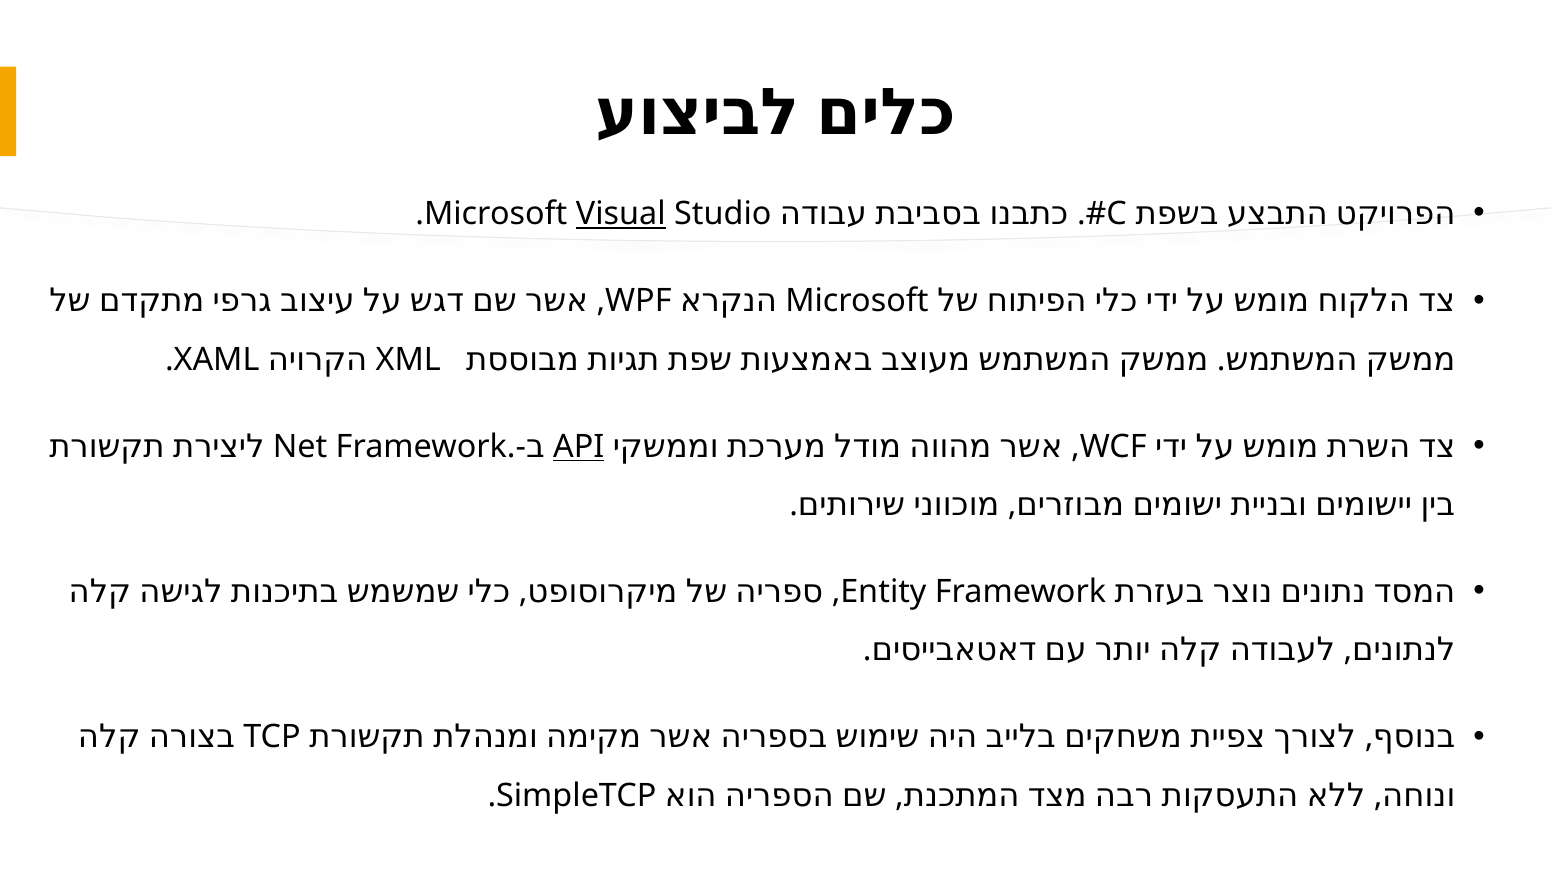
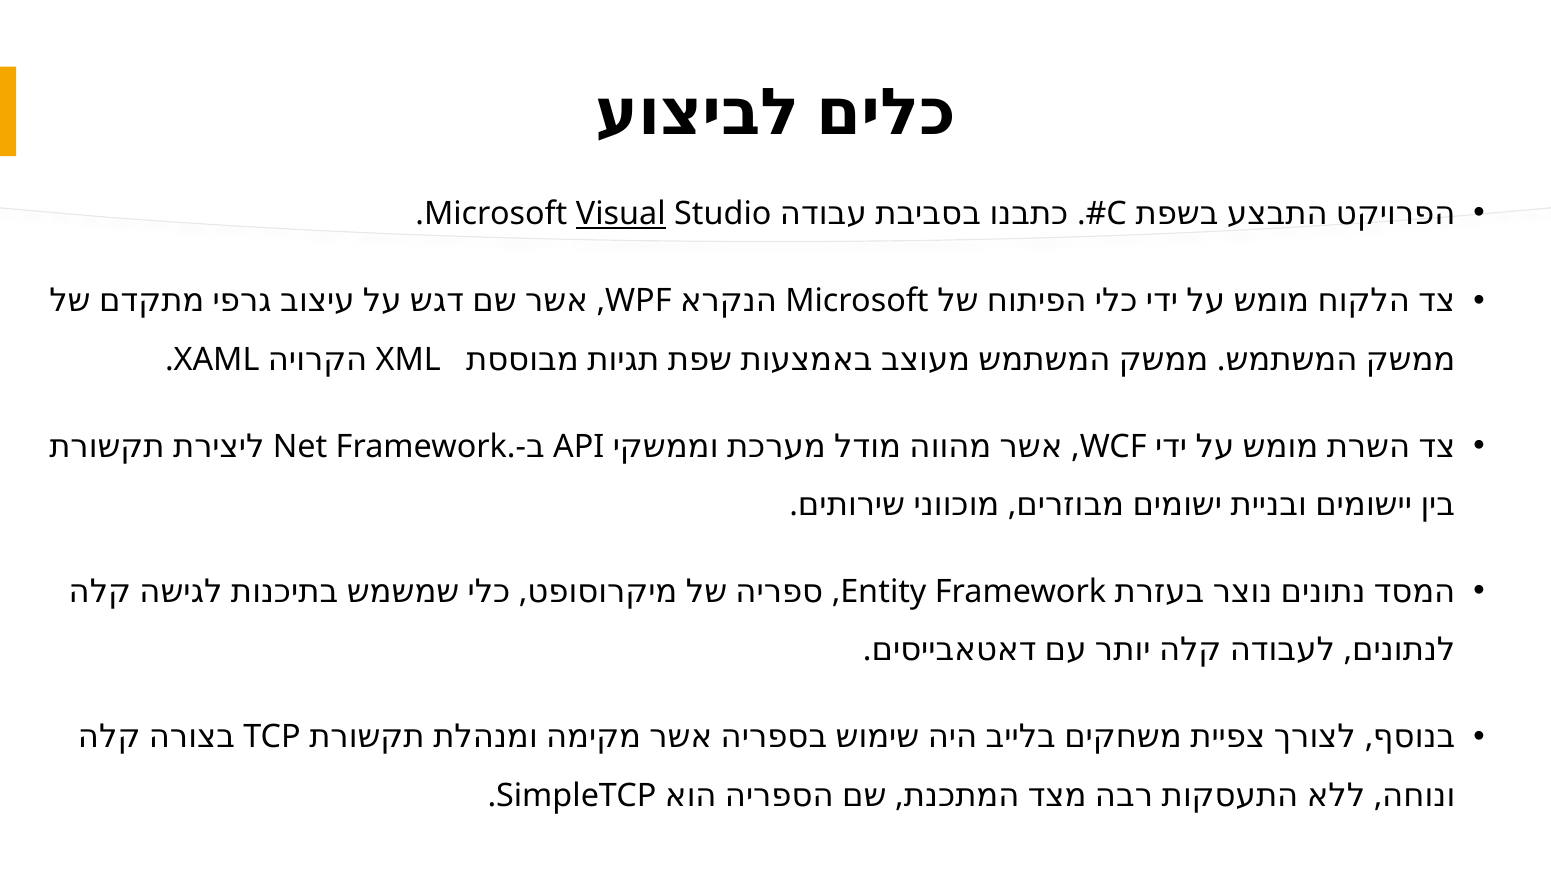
API underline: present -> none
